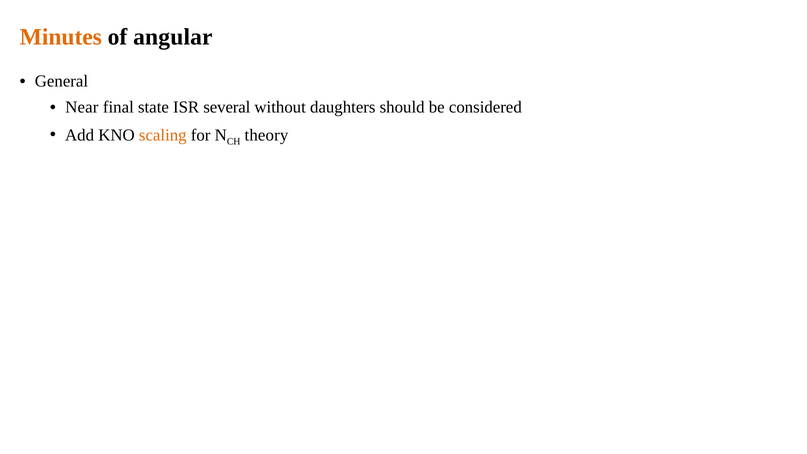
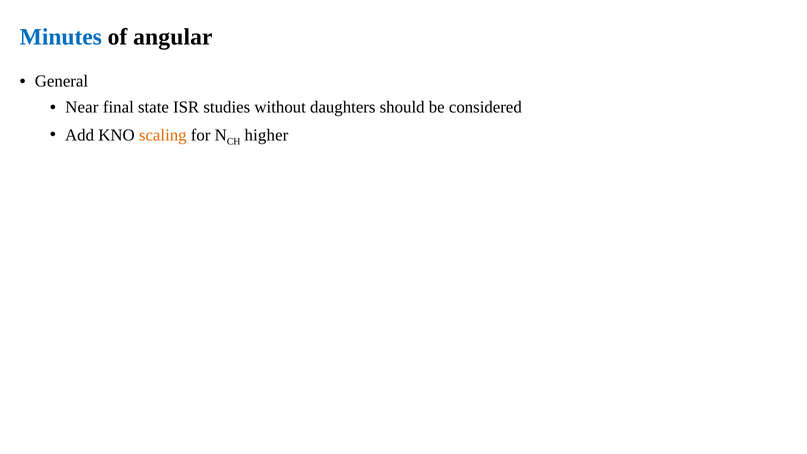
Minutes colour: orange -> blue
several: several -> studies
theory: theory -> higher
